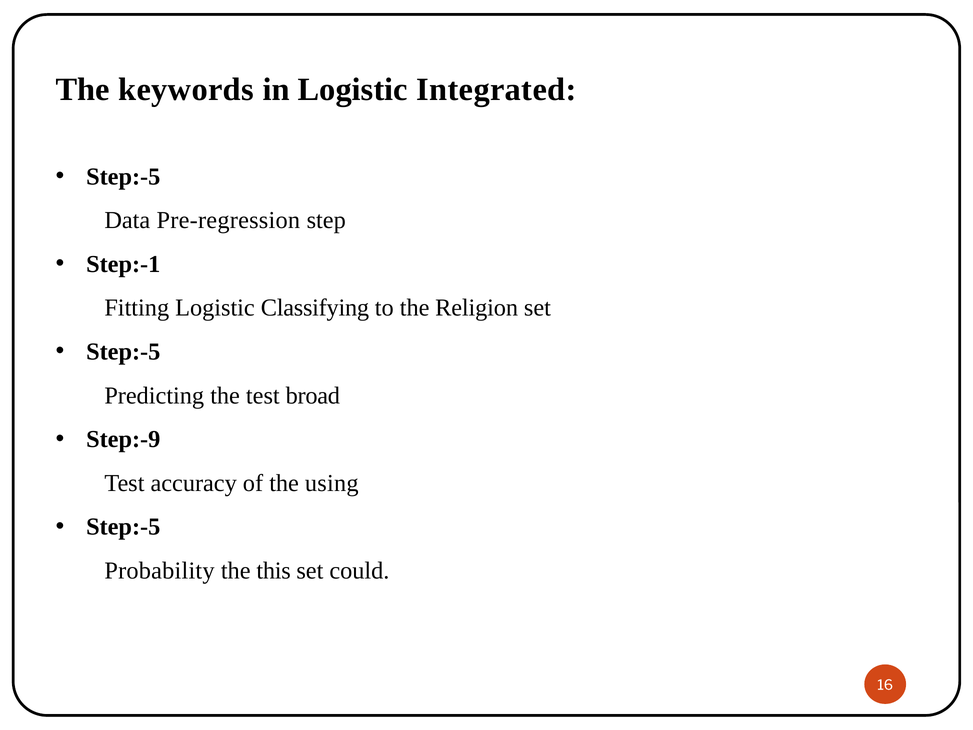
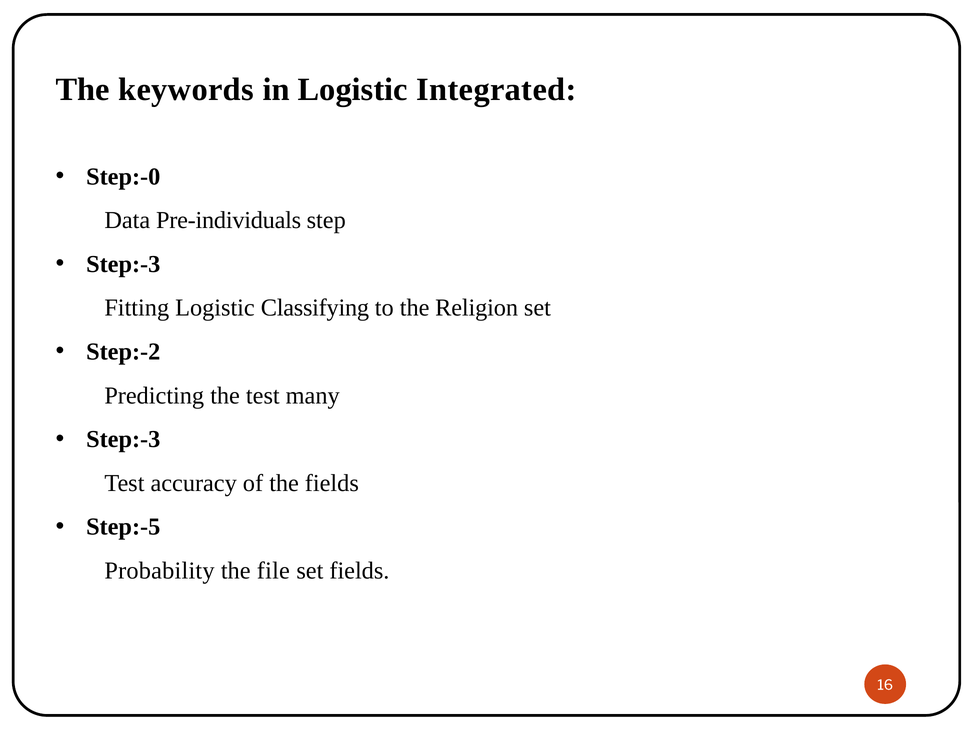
Step:-5 at (123, 176): Step:-5 -> Step:-0
Pre-regression: Pre-regression -> Pre-individuals
Step:-1 at (123, 264): Step:-1 -> Step:-3
Step:-5 at (123, 352): Step:-5 -> Step:-2
broad: broad -> many
Step:-9 at (123, 439): Step:-9 -> Step:-3
the using: using -> fields
this: this -> file
set could: could -> fields
